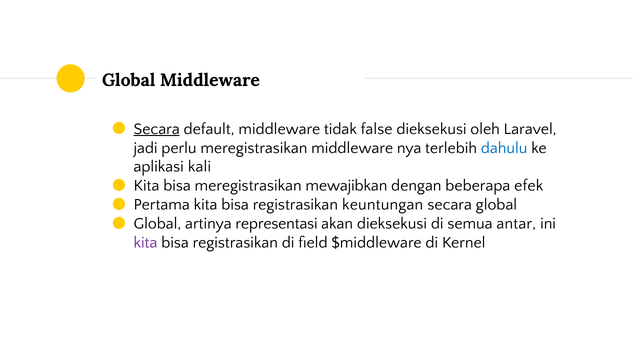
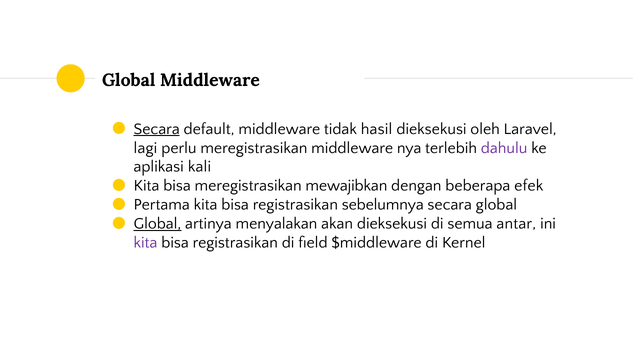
false: false -> hasil
jadi: jadi -> lagi
dahulu colour: blue -> purple
keuntungan: keuntungan -> sebelumnya
Global at (157, 224) underline: none -> present
representasi: representasi -> menyalakan
